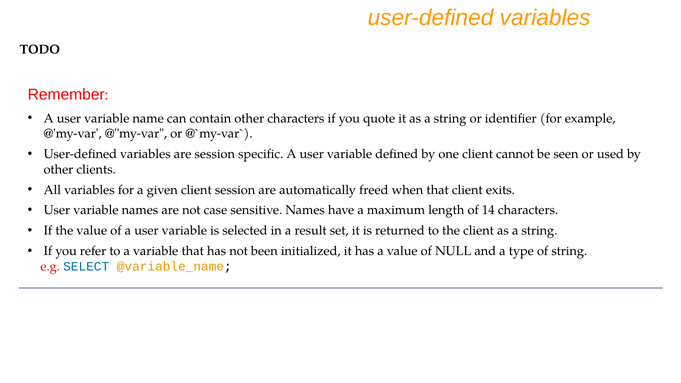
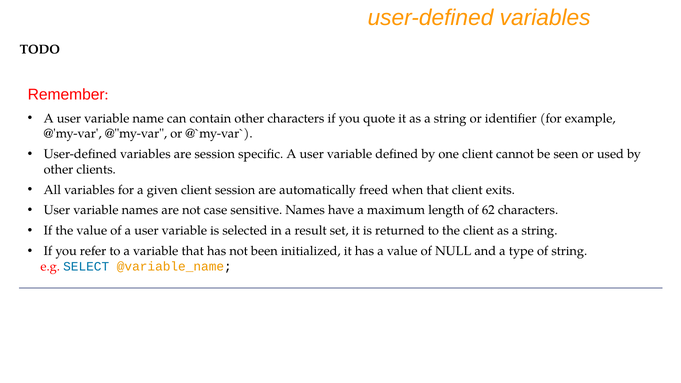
14: 14 -> 62
